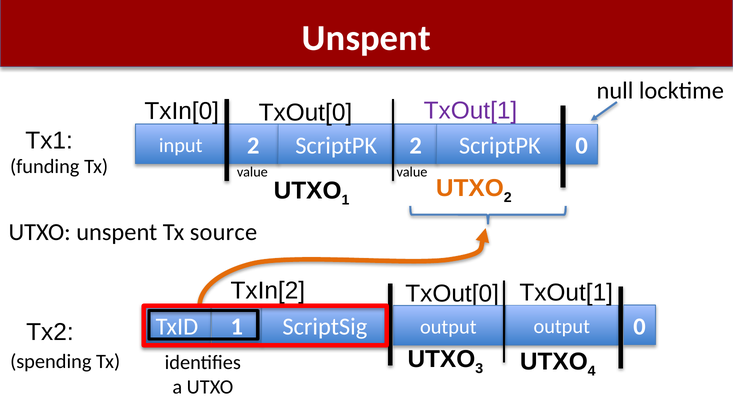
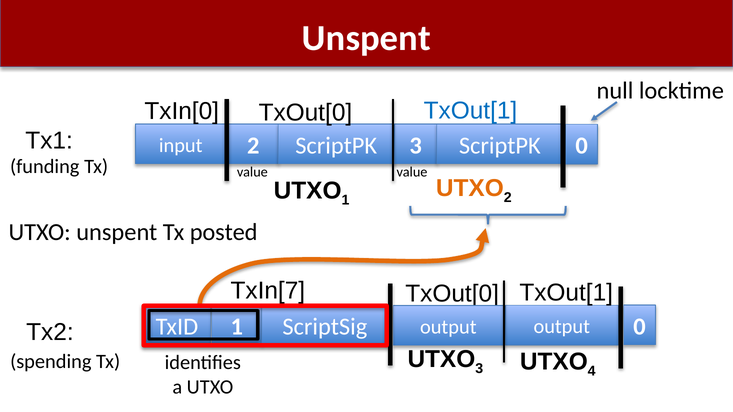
TxOut[1 at (470, 111) colour: purple -> blue
ScriptPK 2: 2 -> 3
source: source -> posted
TxIn[2: TxIn[2 -> TxIn[7
